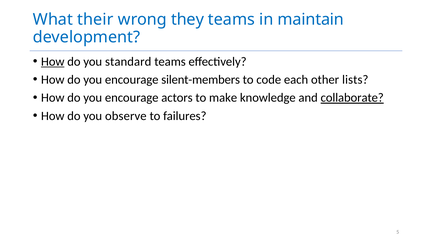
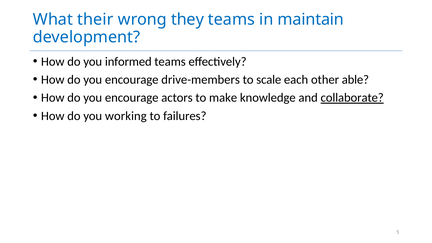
How at (53, 62) underline: present -> none
standard: standard -> informed
silent-members: silent-members -> drive-members
code: code -> scale
lists: lists -> able
observe: observe -> working
